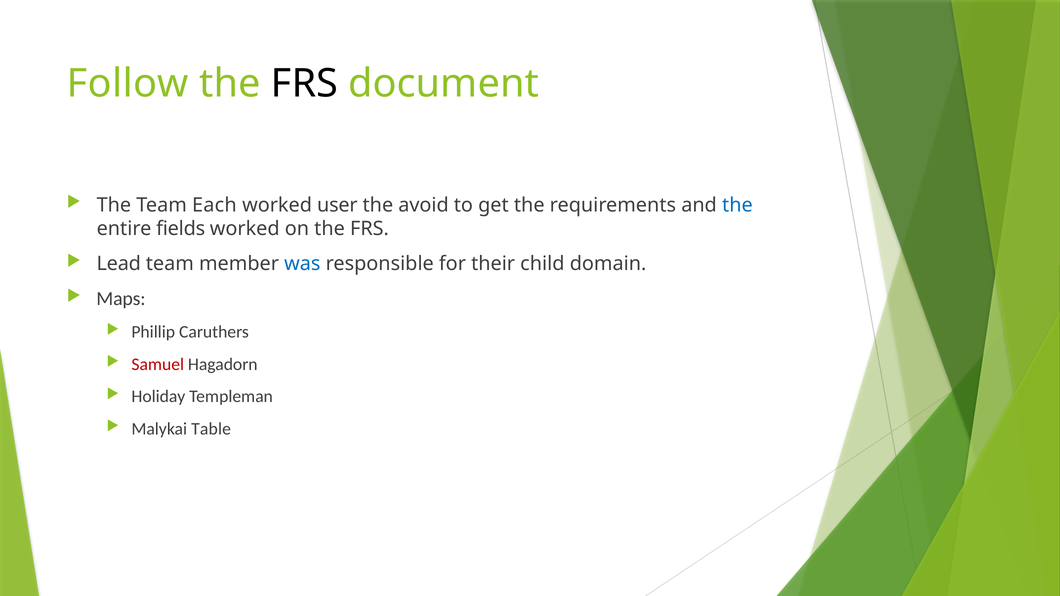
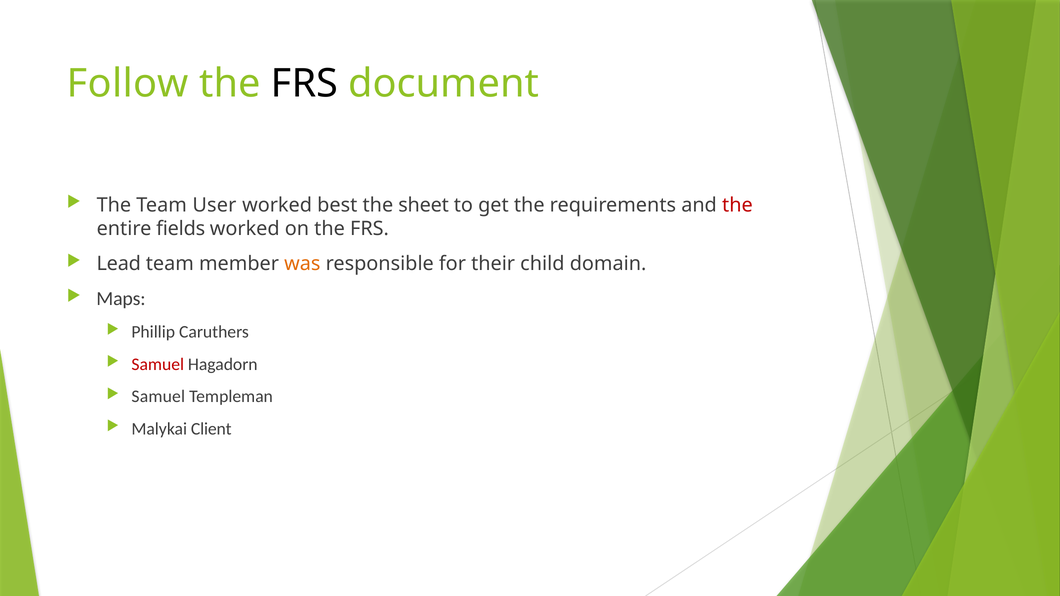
Each: Each -> User
user: user -> best
avoid: avoid -> sheet
the at (737, 205) colour: blue -> red
was colour: blue -> orange
Holiday at (158, 397): Holiday -> Samuel
Table: Table -> Client
